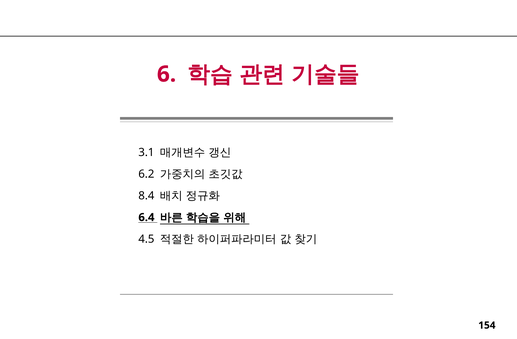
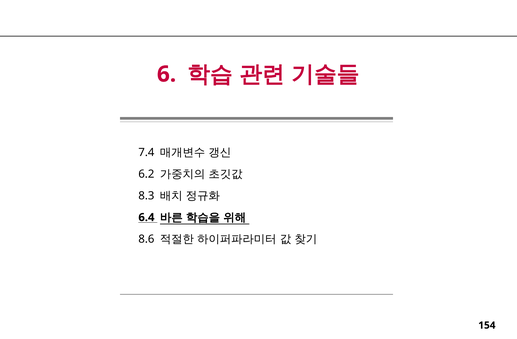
3.1: 3.1 -> 7.4
8.4: 8.4 -> 8.3
4.5: 4.5 -> 8.6
